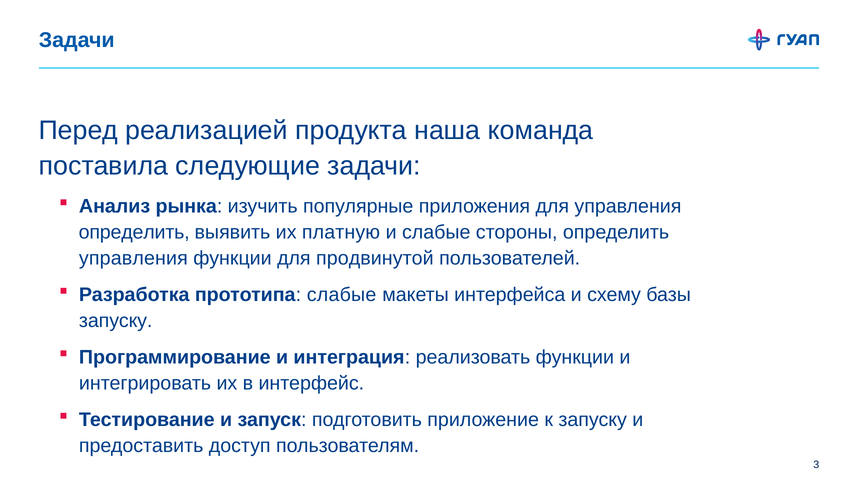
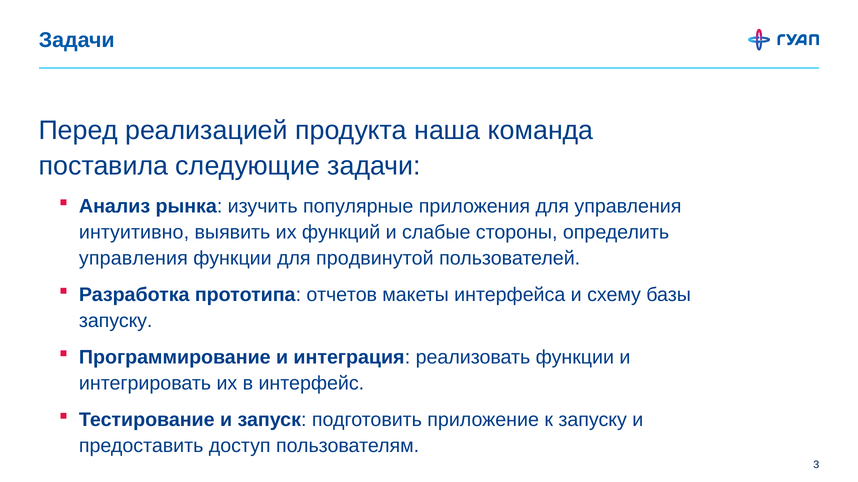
определить at (134, 233): определить -> интуитивно
платную: платную -> функций
прототипа слабые: слабые -> отчетов
